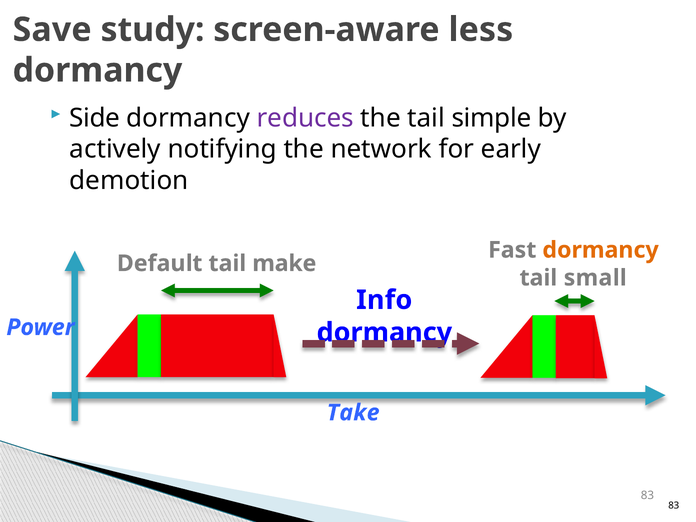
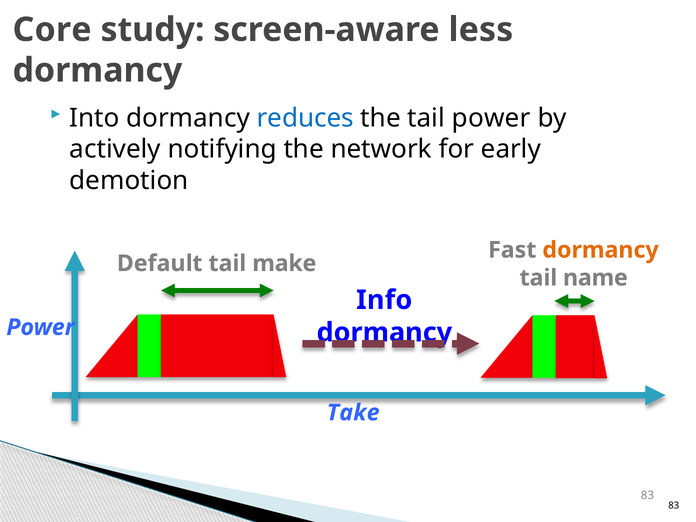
Save: Save -> Core
Side: Side -> Into
reduces colour: purple -> blue
tail simple: simple -> power
small: small -> name
